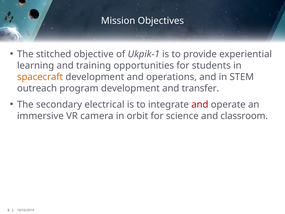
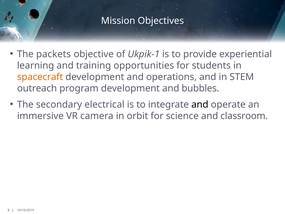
stitched: stitched -> packets
transfer: transfer -> bubbles
and at (200, 104) colour: red -> black
